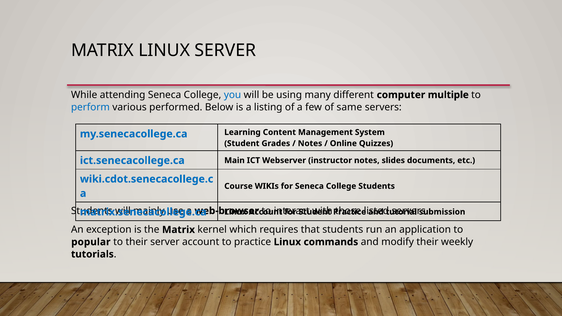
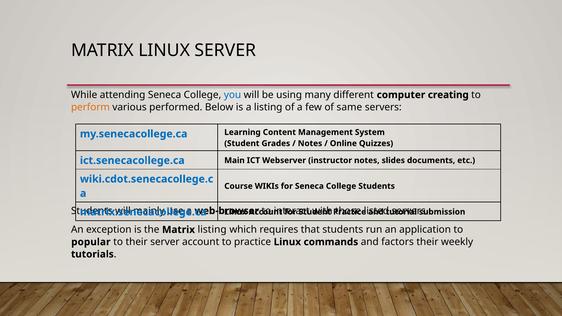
multiple: multiple -> creating
perform colour: blue -> orange
Matrix kernel: kernel -> listing
modify: modify -> factors
